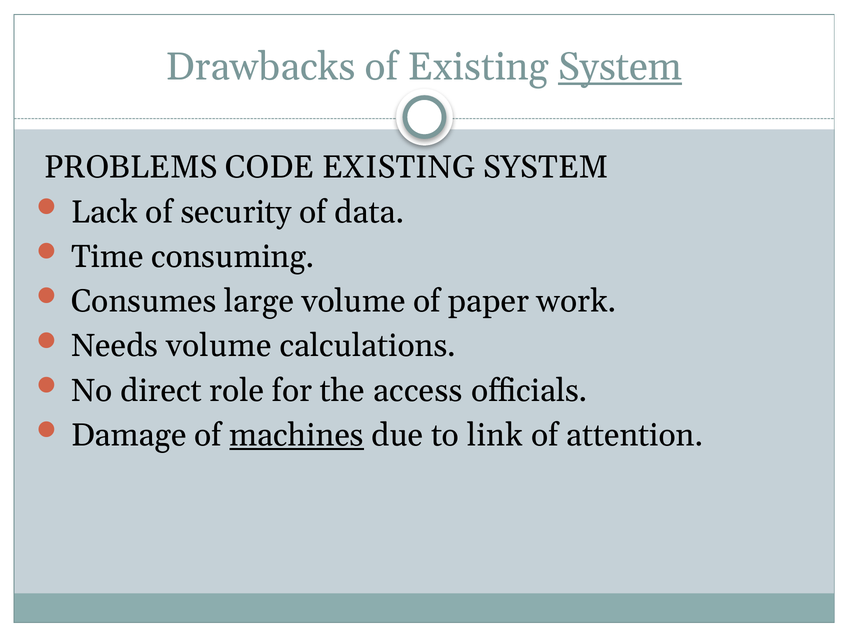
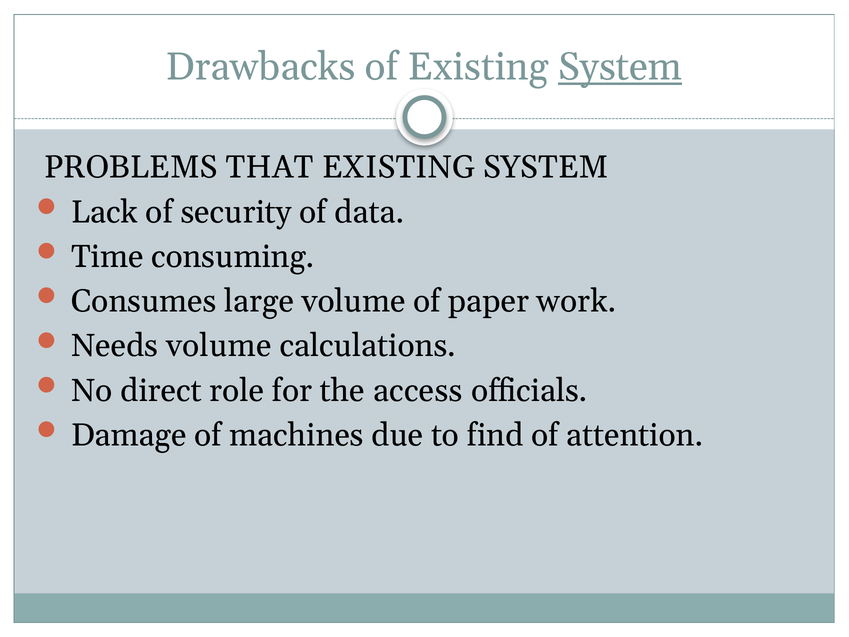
CODE: CODE -> THAT
machines underline: present -> none
link: link -> find
